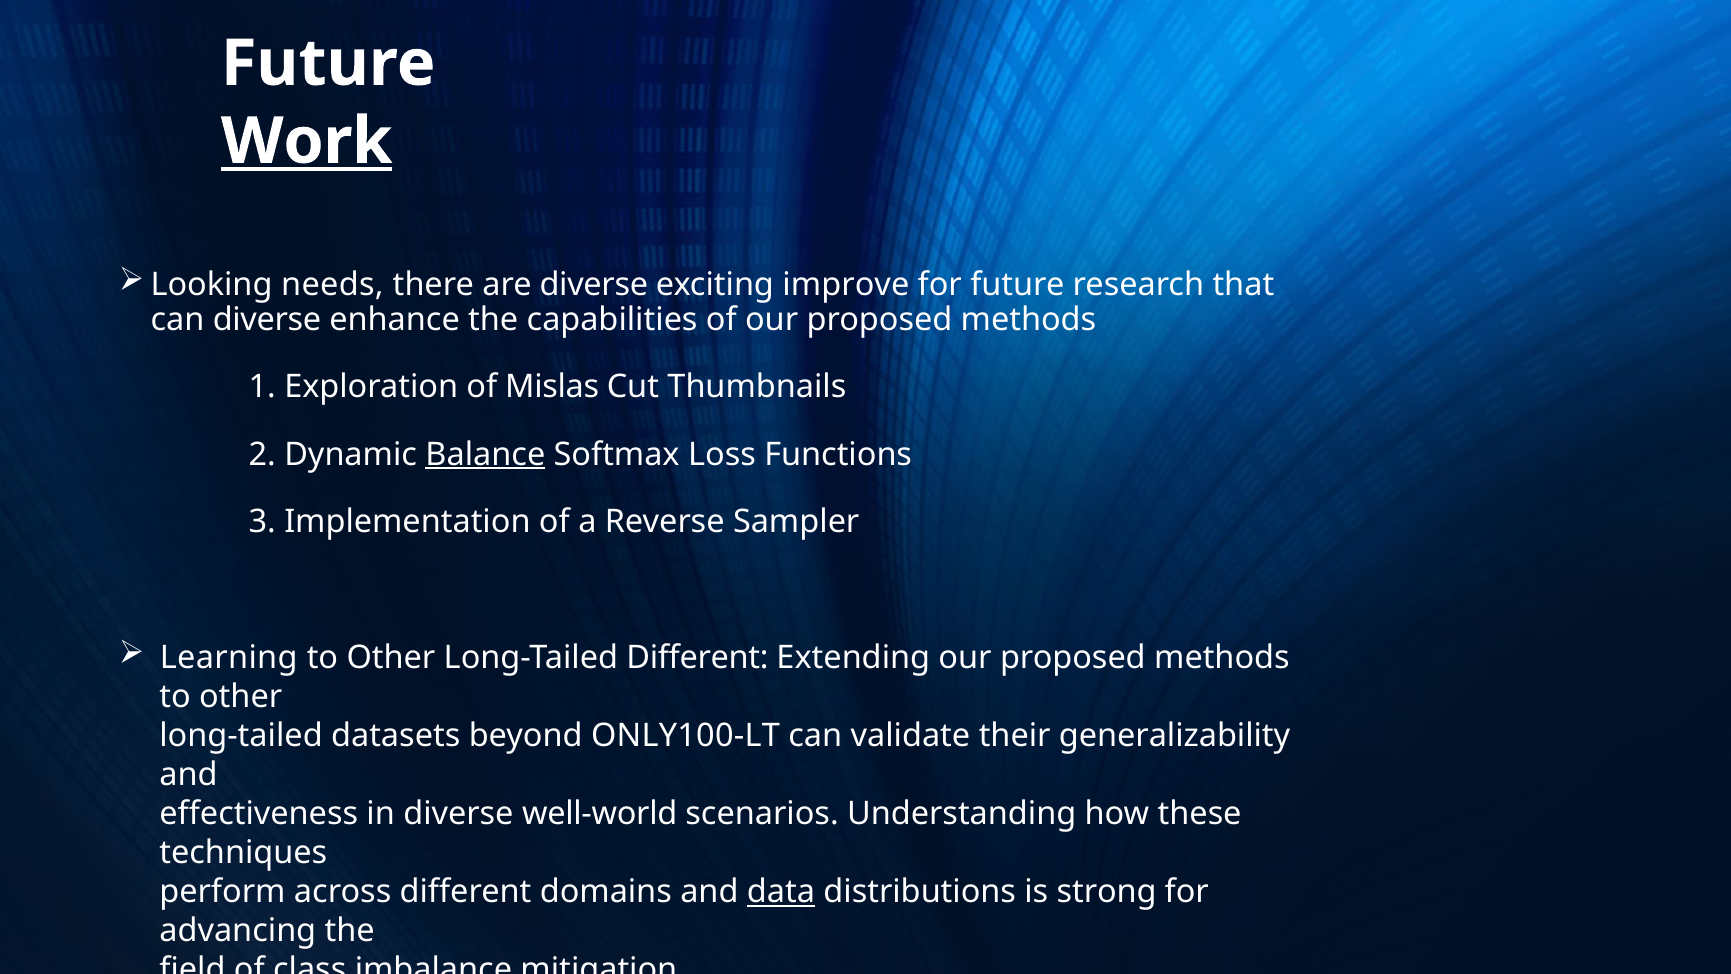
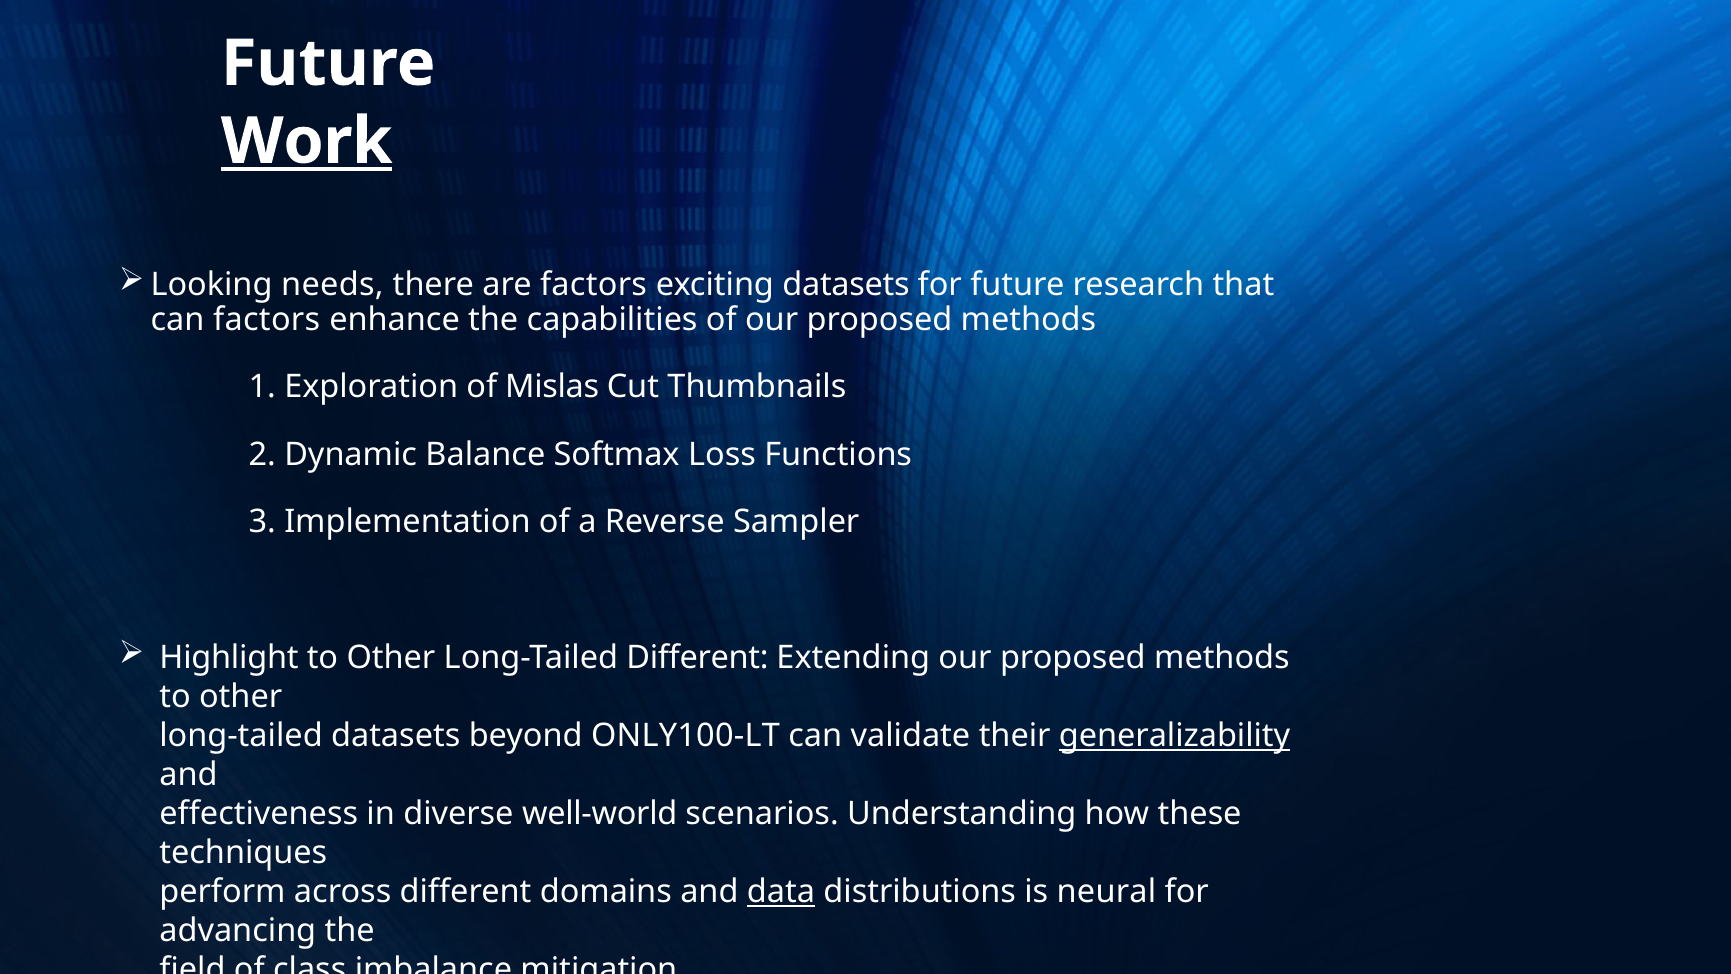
are diverse: diverse -> factors
exciting improve: improve -> datasets
can diverse: diverse -> factors
Balance underline: present -> none
Learning: Learning -> Highlight
generalizability underline: none -> present
strong: strong -> neural
